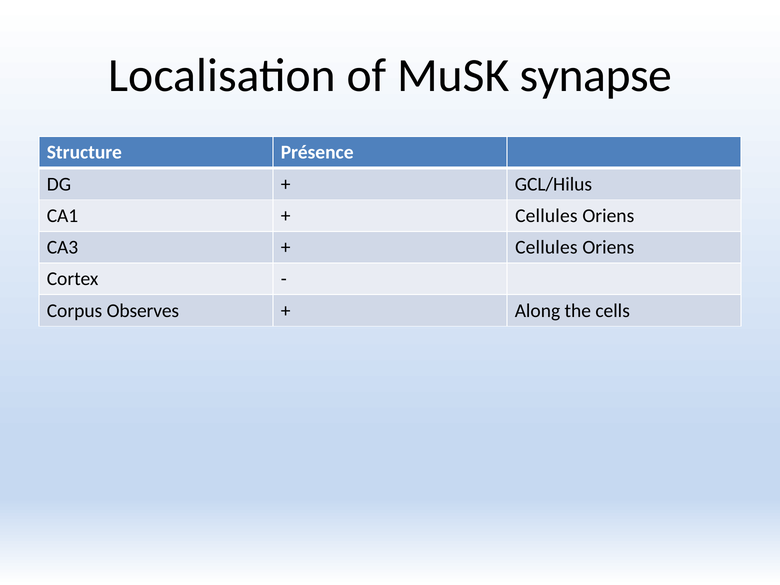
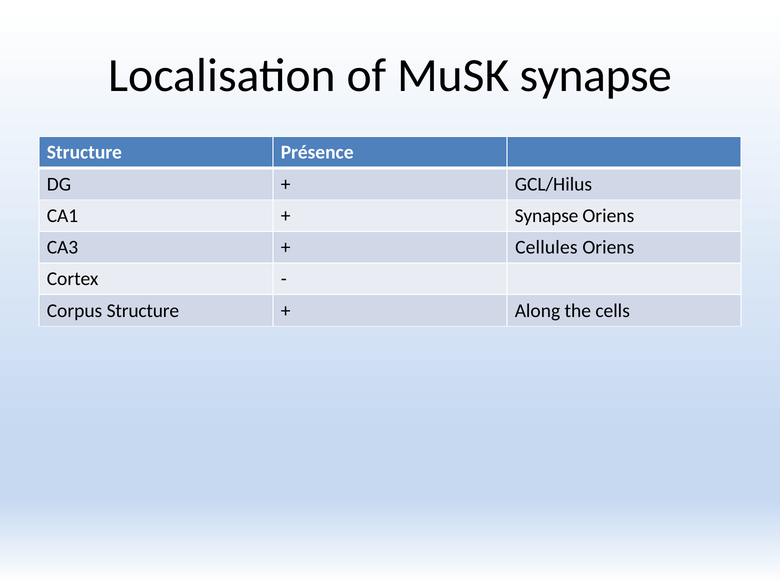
Cellules at (546, 216): Cellules -> Synapse
Corpus Observes: Observes -> Structure
